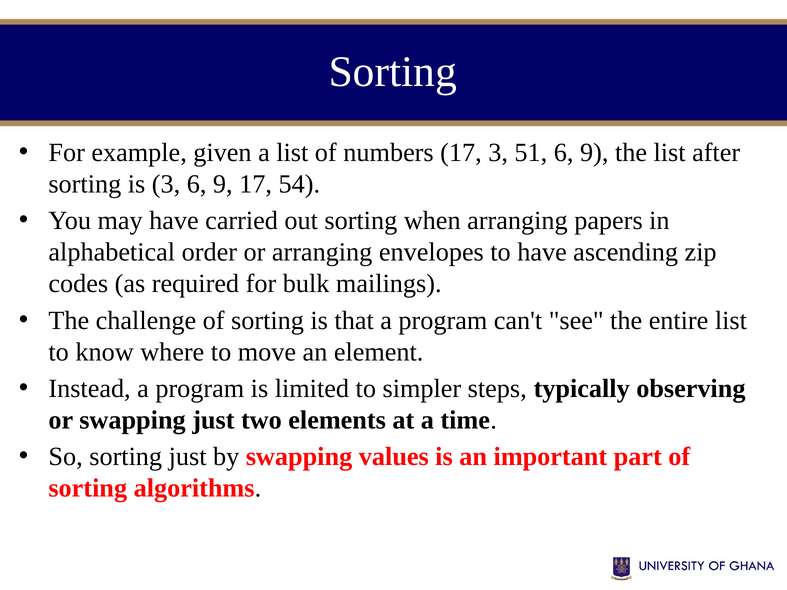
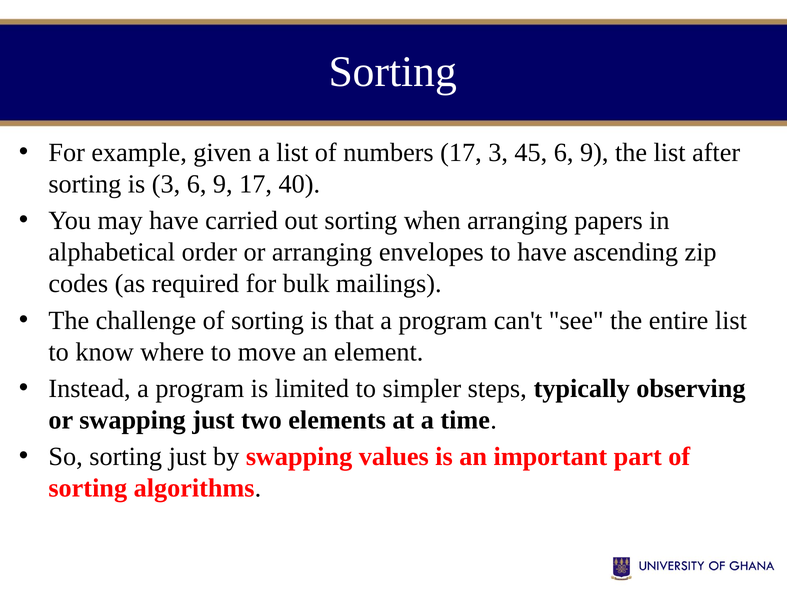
51: 51 -> 45
54: 54 -> 40
